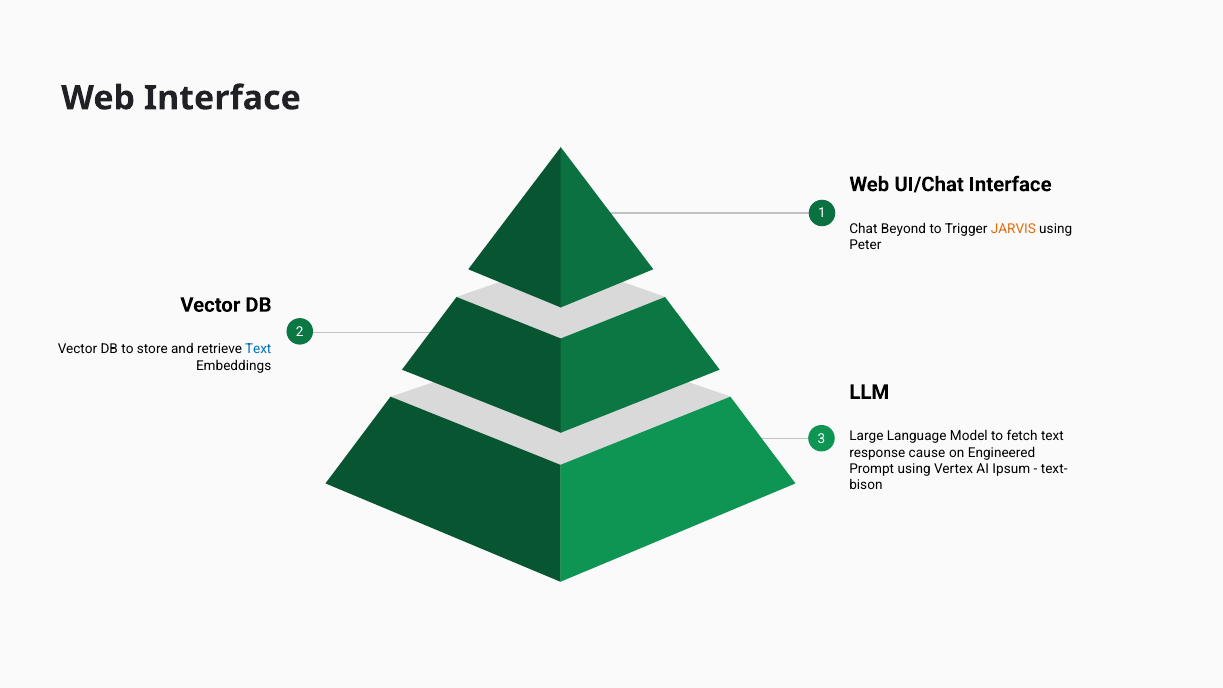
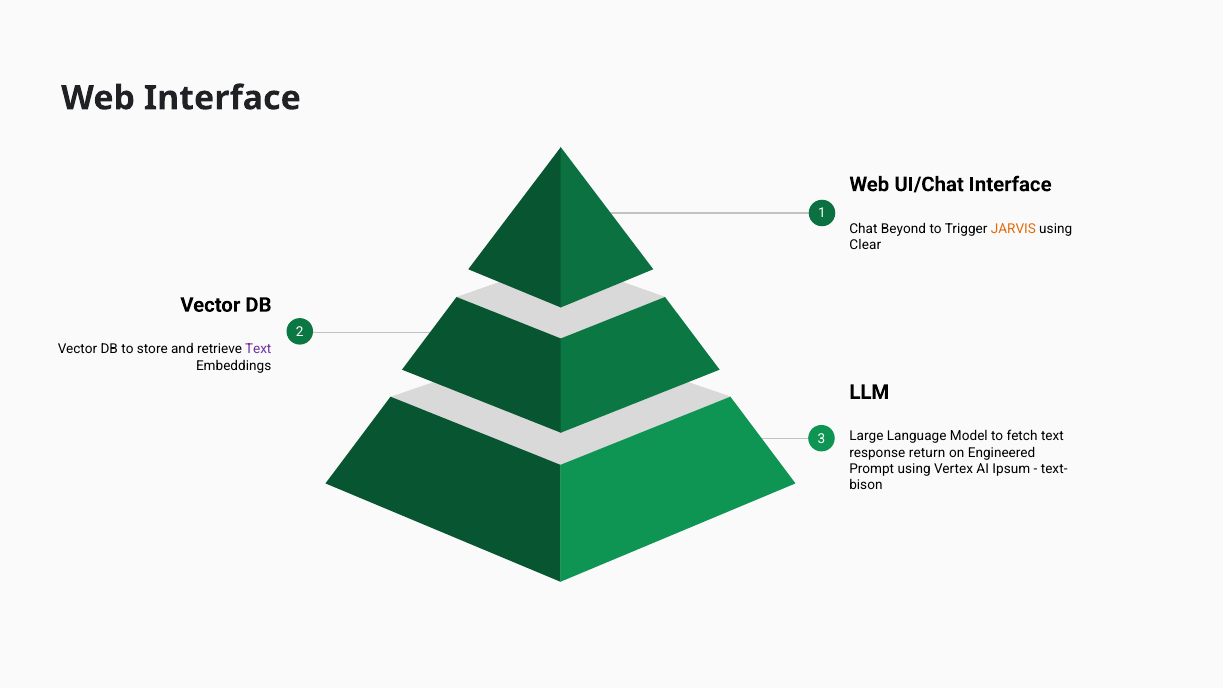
Peter: Peter -> Clear
Text at (258, 349) colour: blue -> purple
cause: cause -> return
